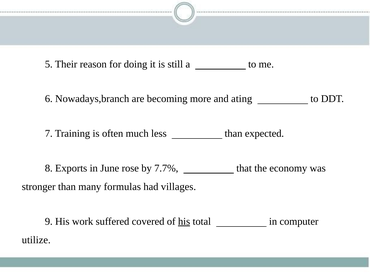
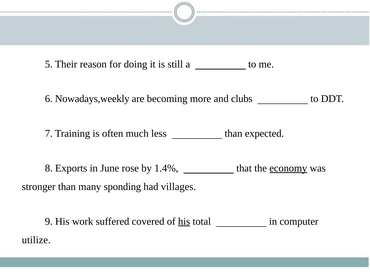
Nowadays,branch: Nowadays,branch -> Nowadays,weekly
ating: ating -> clubs
7.7%: 7.7% -> 1.4%
economy underline: none -> present
formulas: formulas -> sponding
